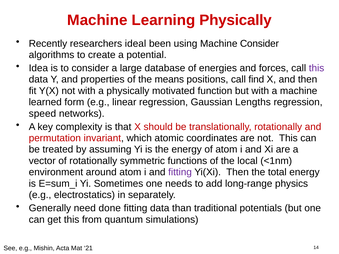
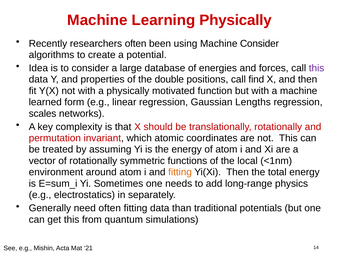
researchers ideal: ideal -> often
means: means -> double
speed: speed -> scales
fitting at (180, 172) colour: purple -> orange
need done: done -> often
